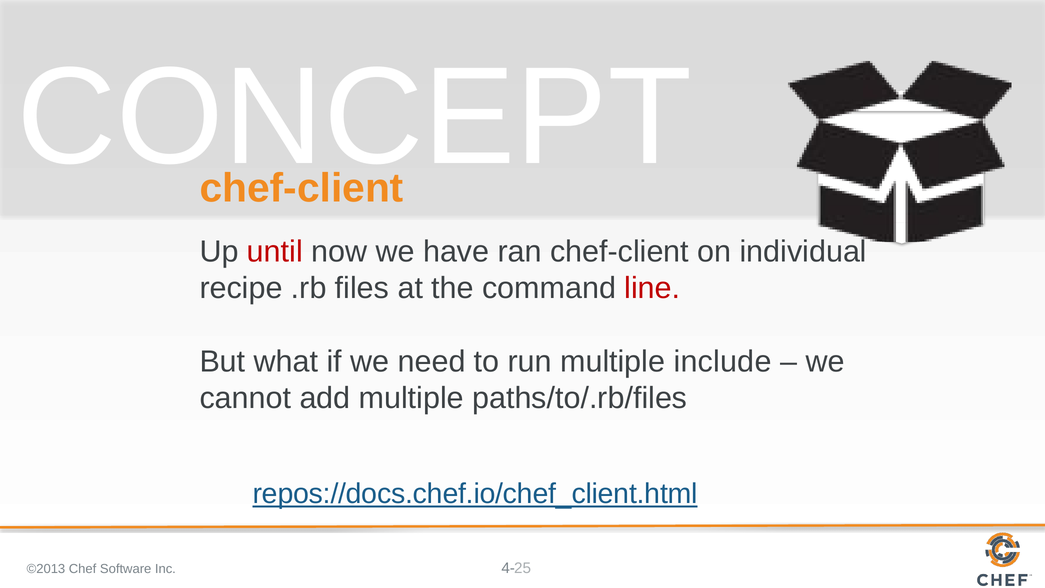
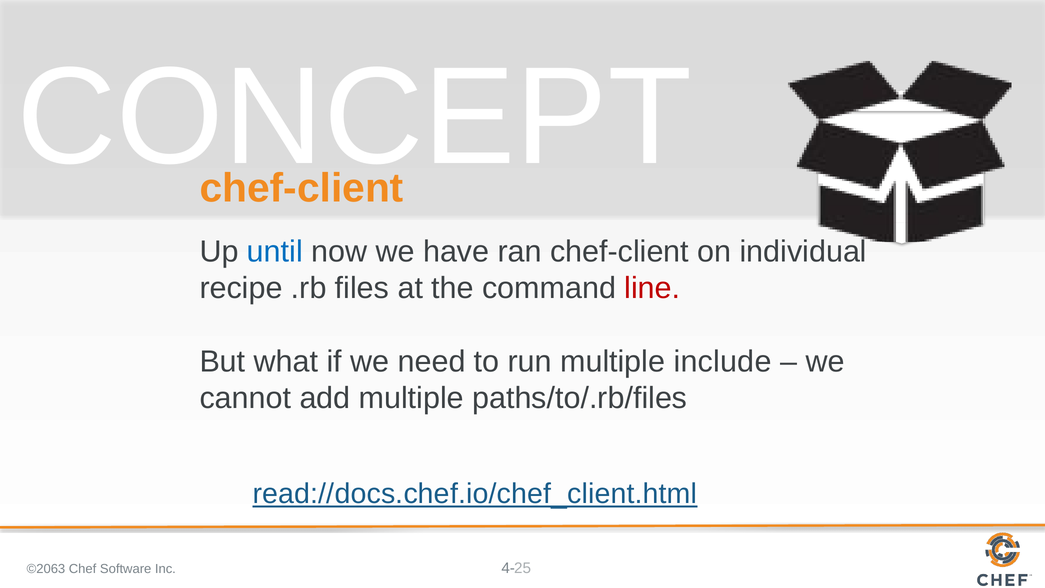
until colour: red -> blue
repos://docs.chef.io/chef_client.html: repos://docs.chef.io/chef_client.html -> read://docs.chef.io/chef_client.html
©2013: ©2013 -> ©2063
